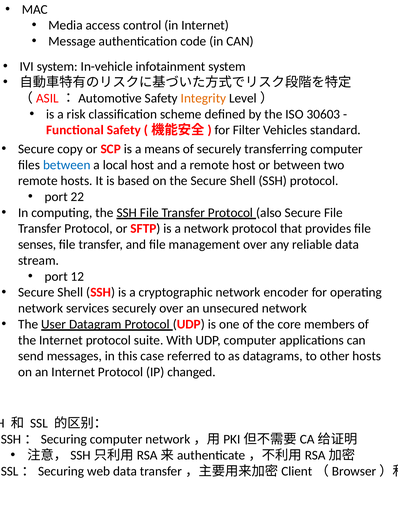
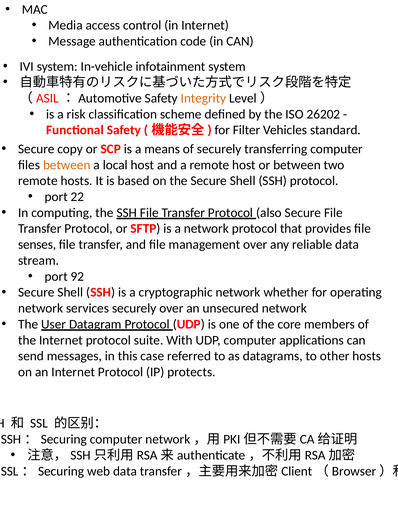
30603: 30603 -> 26202
between at (67, 165) colour: blue -> orange
12: 12 -> 92
encoder: encoder -> whether
changed: changed -> protects
